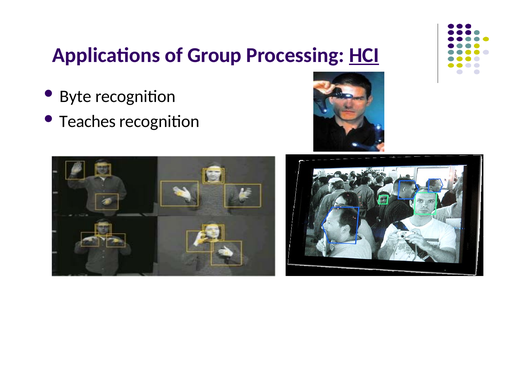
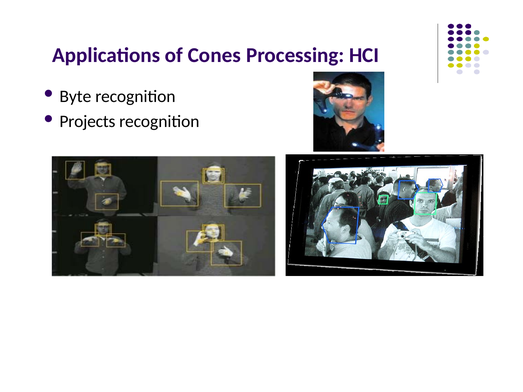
Group: Group -> Cones
HCI underline: present -> none
Teaches: Teaches -> Projects
